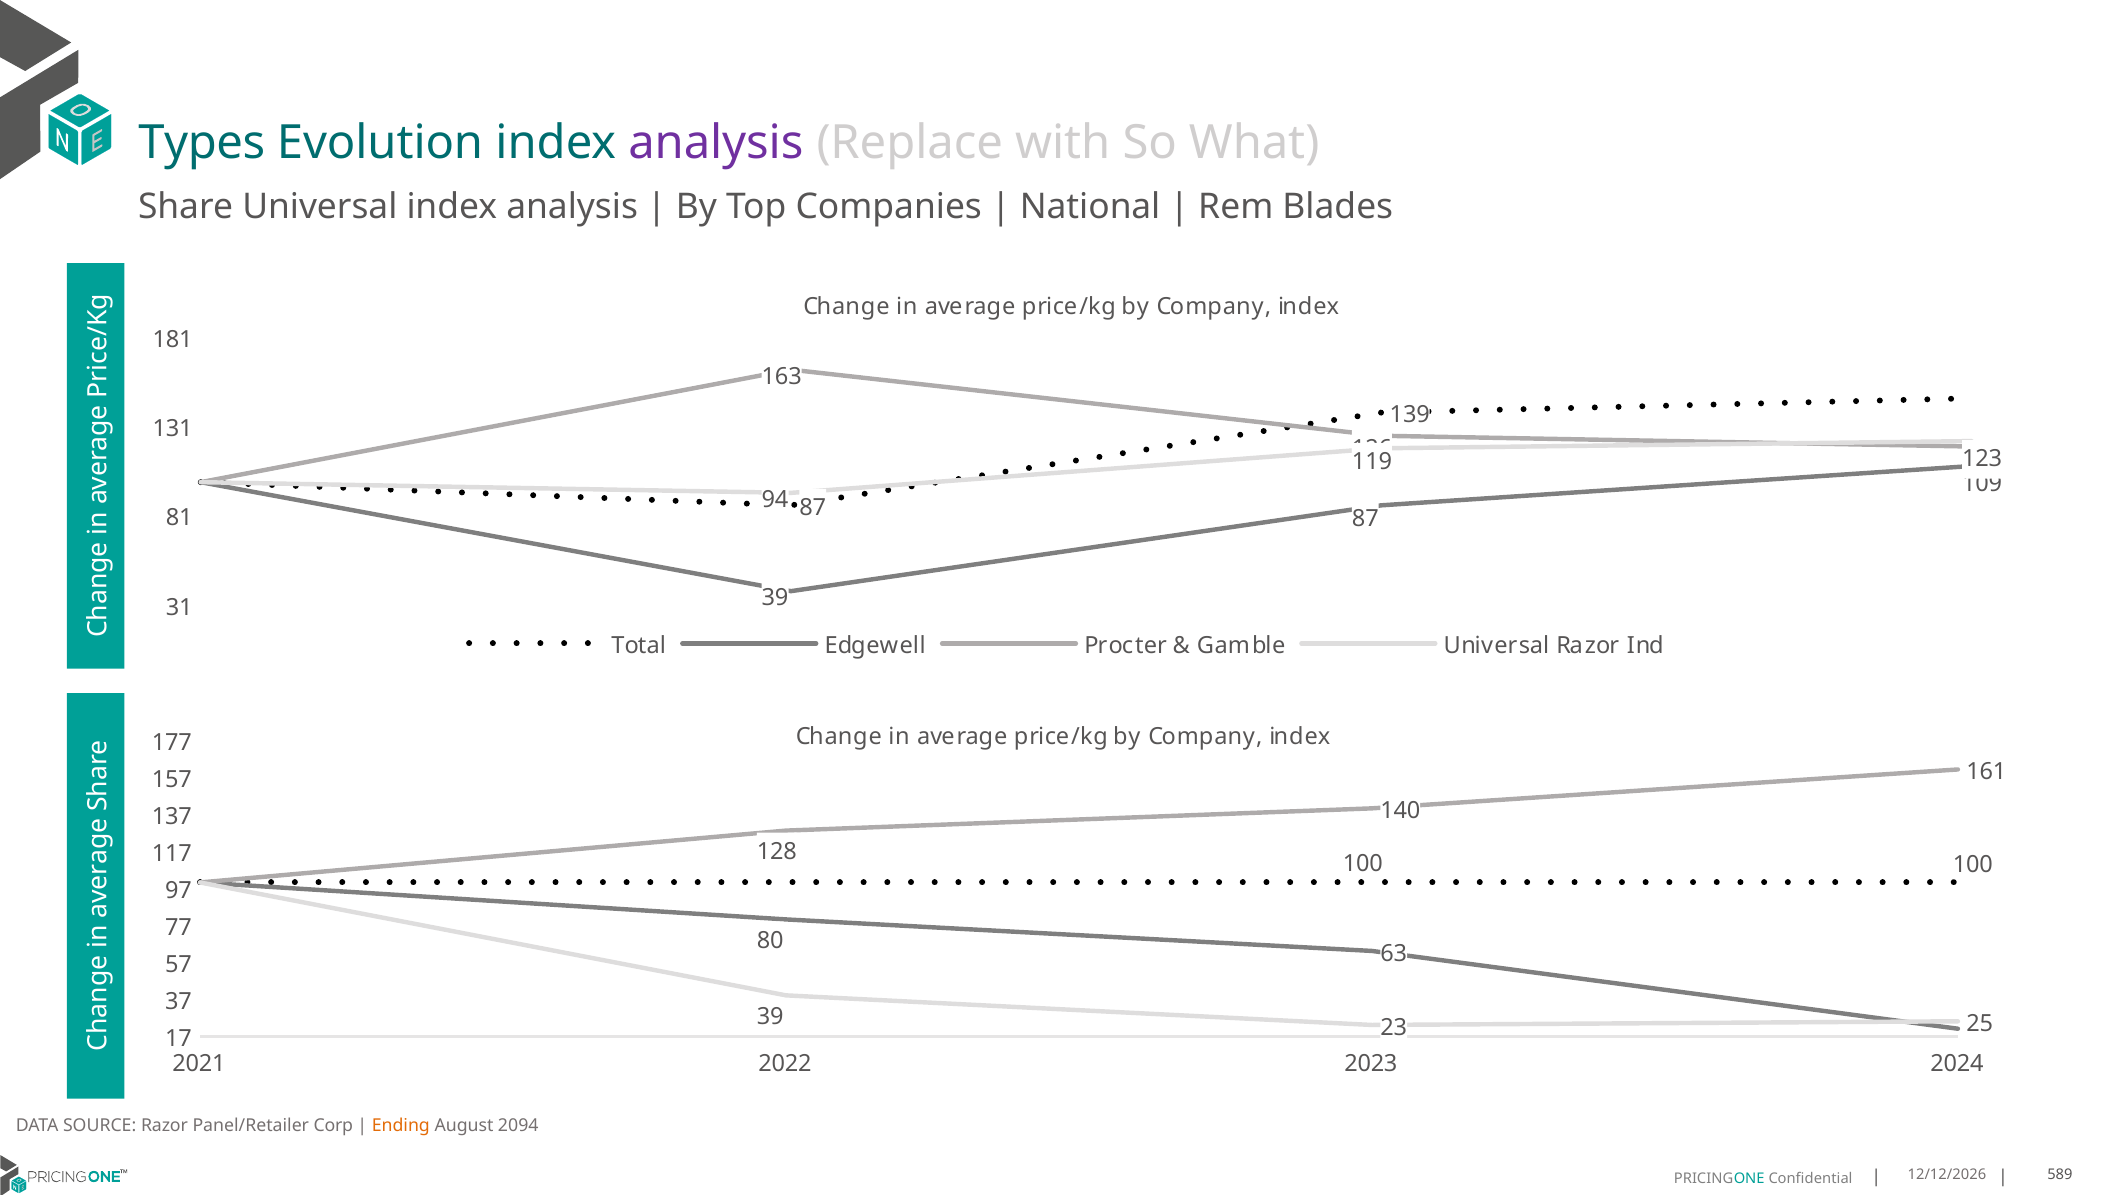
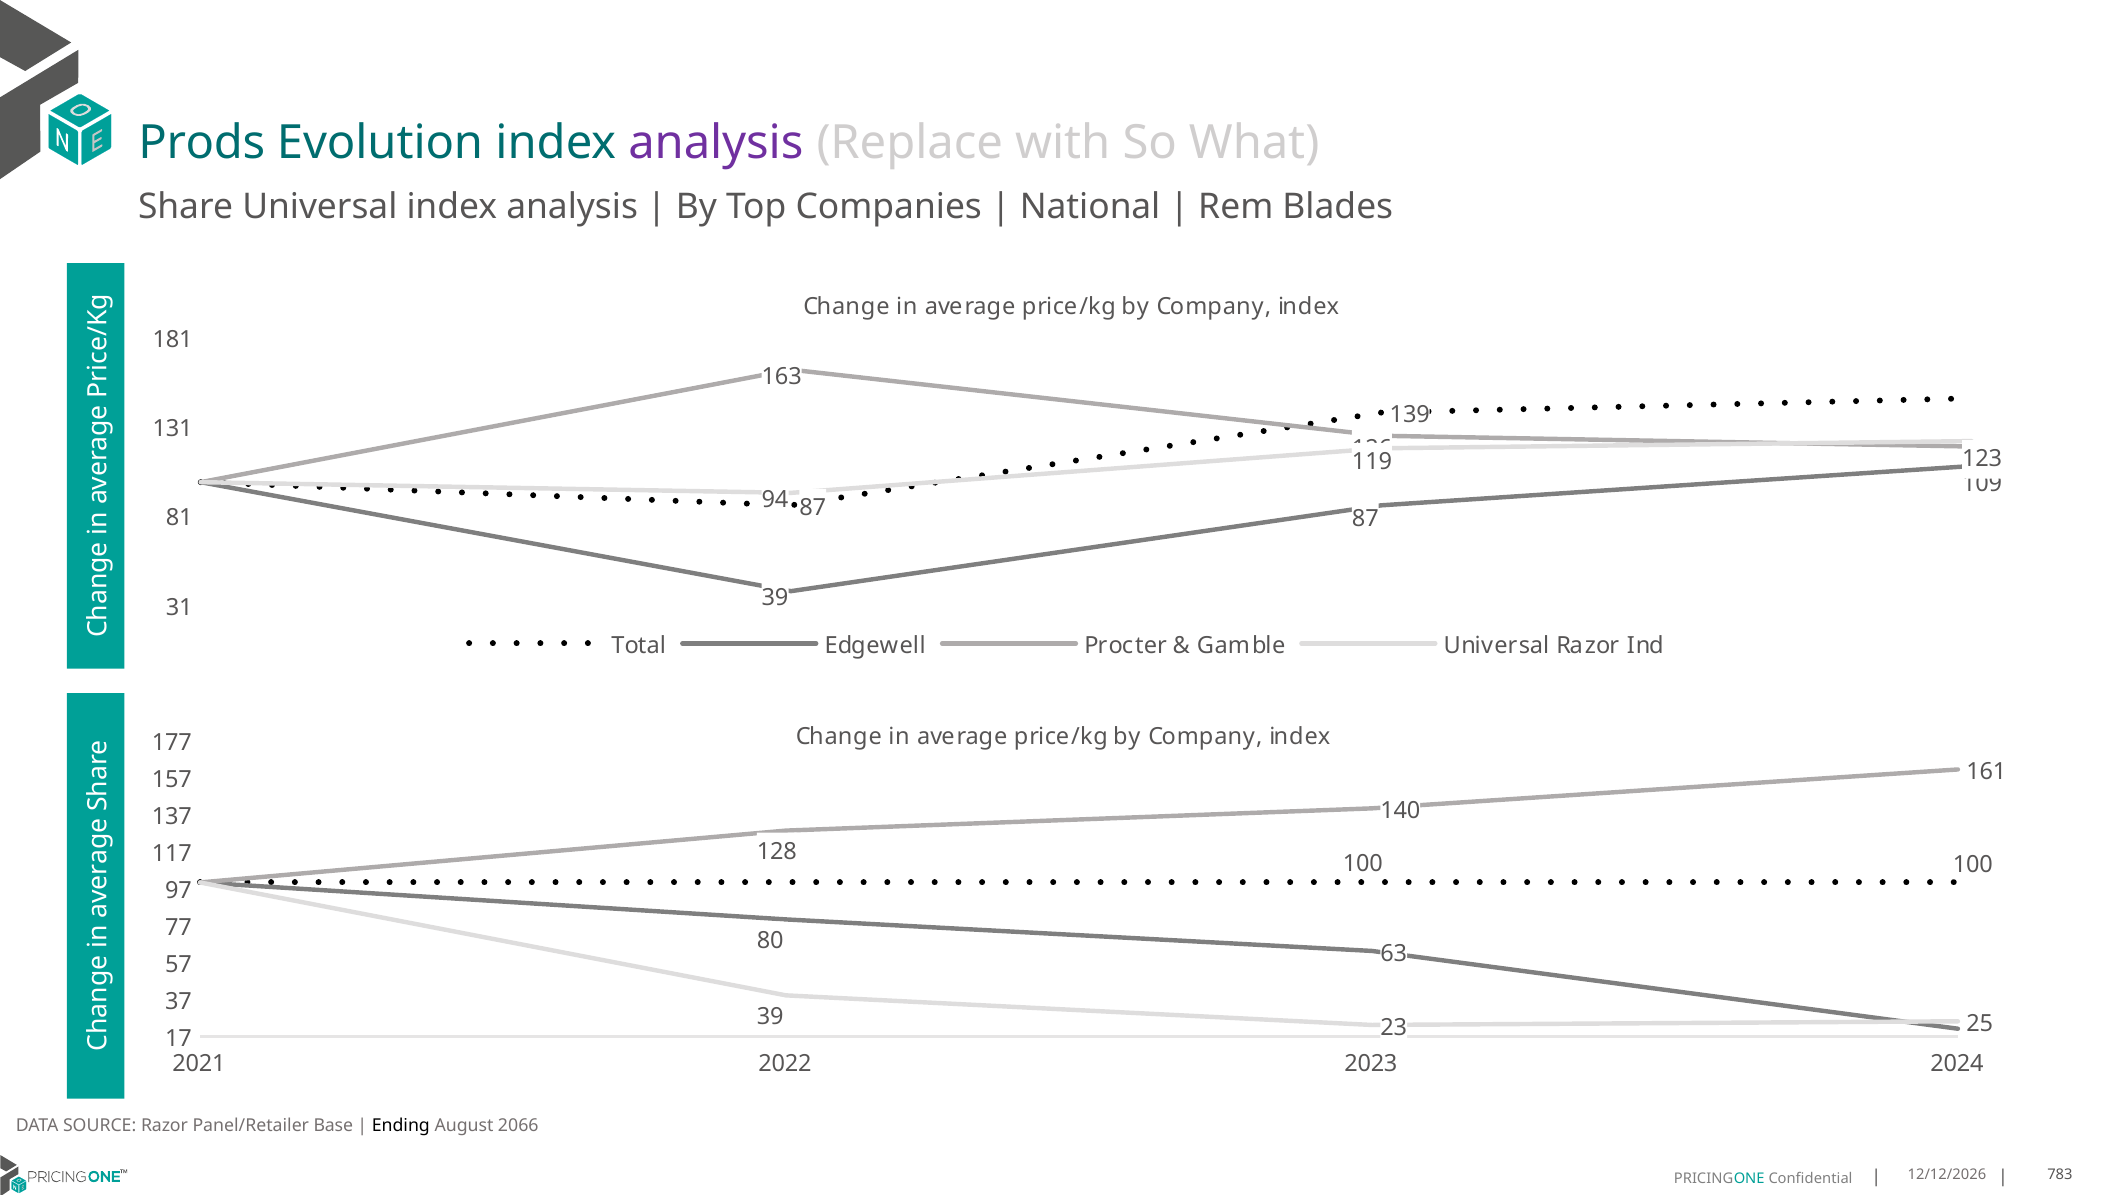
Types: Types -> Prods
Corp: Corp -> Base
Ending colour: orange -> black
2094: 2094 -> 2066
589: 589 -> 783
